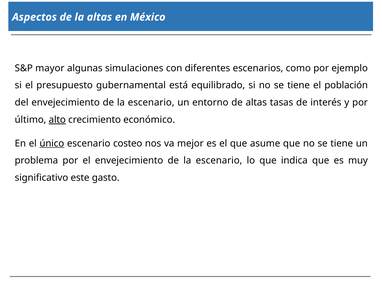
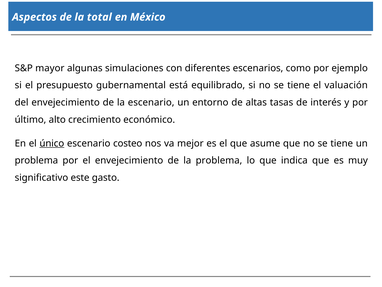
la altas: altas -> total
población: población -> valuación
alto underline: present -> none
escenario at (219, 160): escenario -> problema
